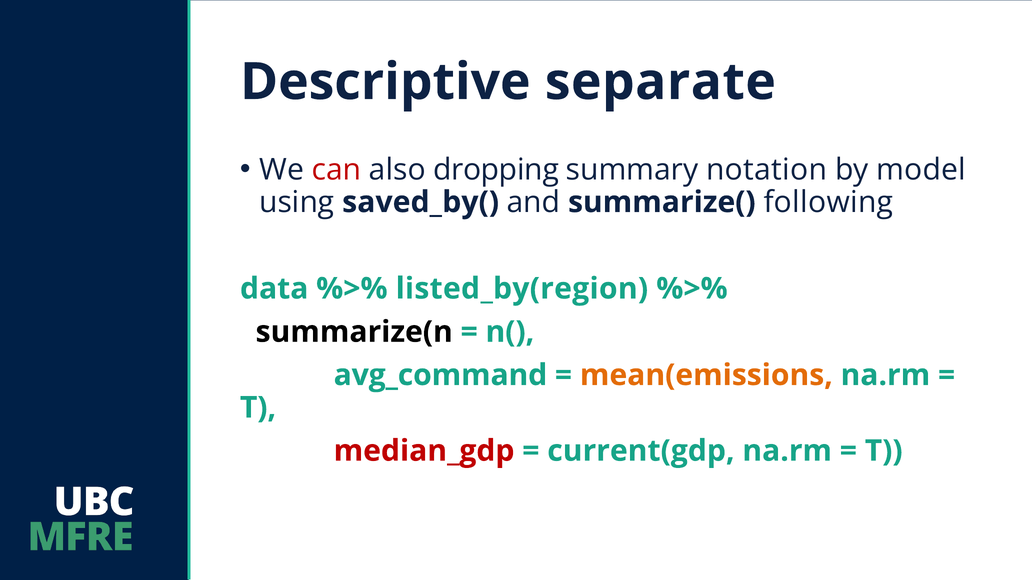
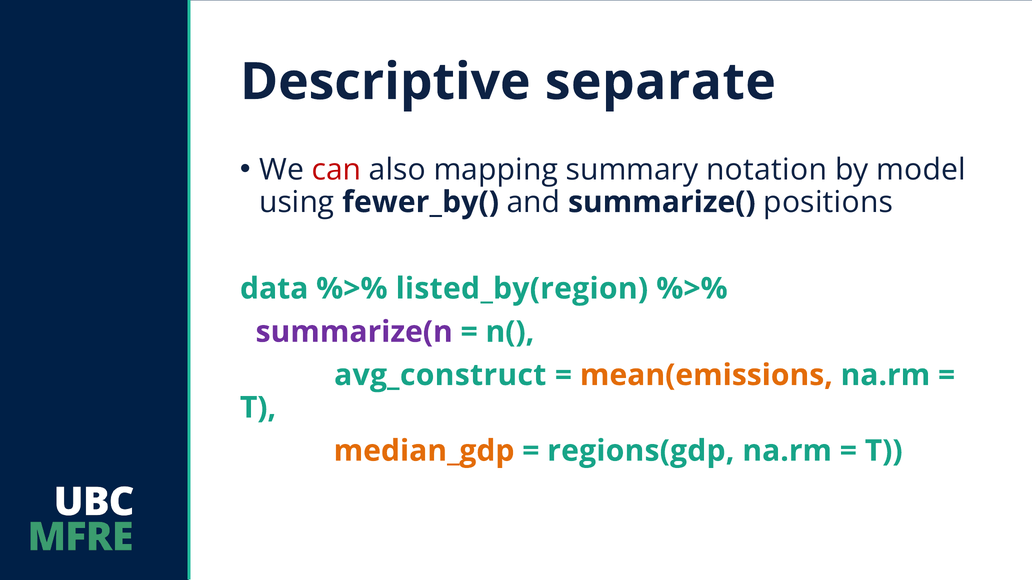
dropping: dropping -> mapping
saved_by(: saved_by( -> fewer_by(
following: following -> positions
summarize(n colour: black -> purple
avg_command: avg_command -> avg_construct
median_gdp colour: red -> orange
current(gdp: current(gdp -> regions(gdp
